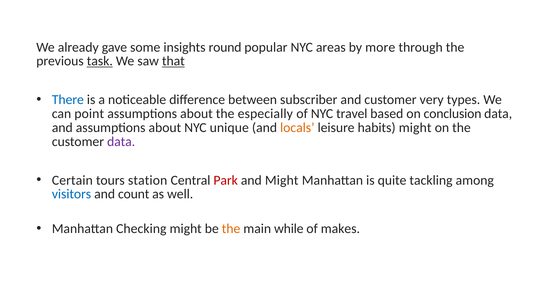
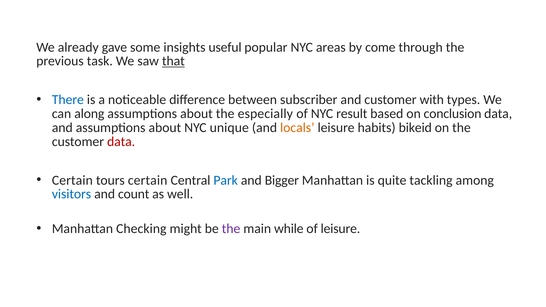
round: round -> useful
more: more -> come
task underline: present -> none
very: very -> with
point: point -> along
travel: travel -> result
habits might: might -> bikeid
data at (121, 142) colour: purple -> red
tours station: station -> certain
Park colour: red -> blue
and Might: Might -> Bigger
the at (231, 229) colour: orange -> purple
of makes: makes -> leisure
